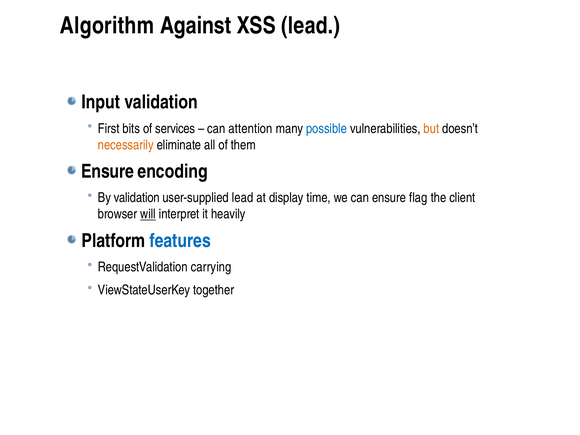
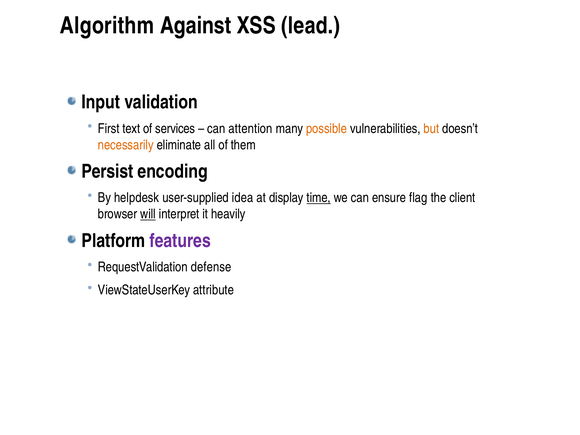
bits: bits -> text
possible colour: blue -> orange
Ensure at (108, 171): Ensure -> Persist
By validation: validation -> helpdesk
user-supplied lead: lead -> idea
time underline: none -> present
features colour: blue -> purple
carrying: carrying -> defense
together: together -> attribute
